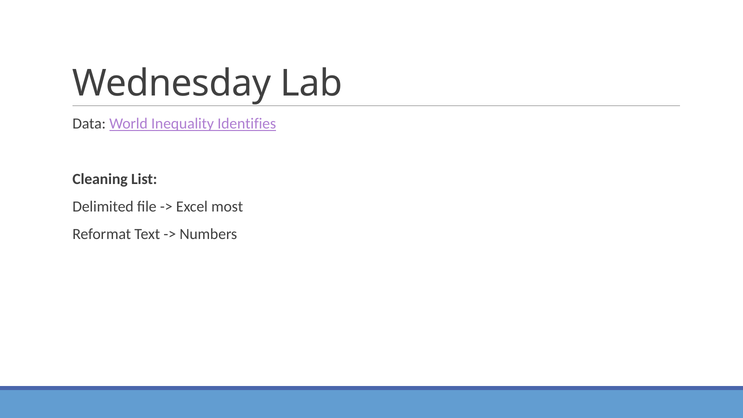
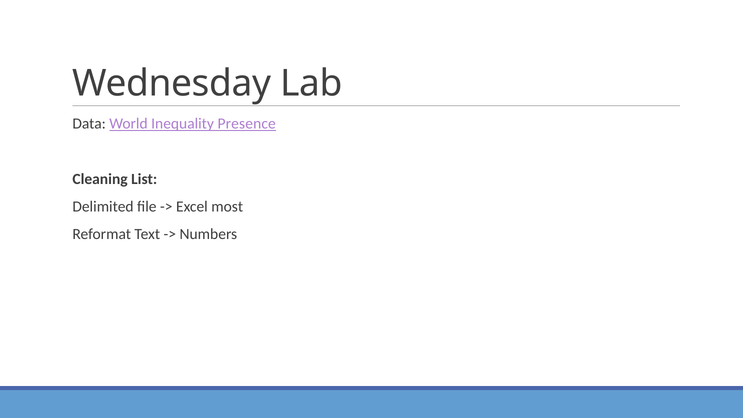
Identifies: Identifies -> Presence
